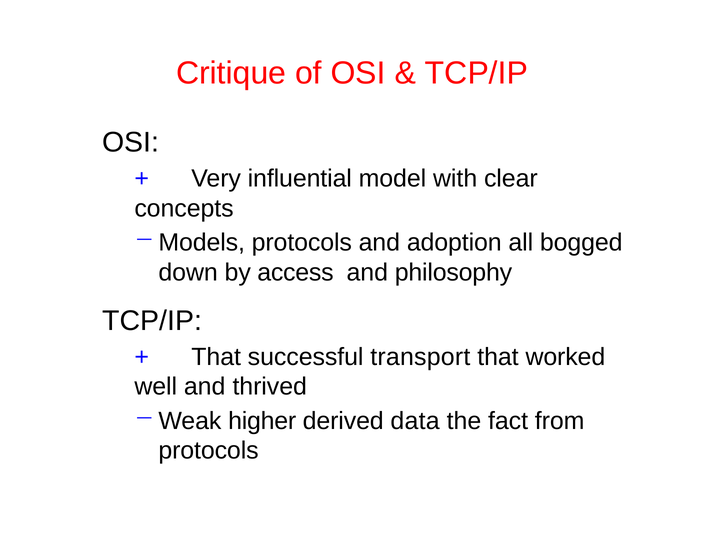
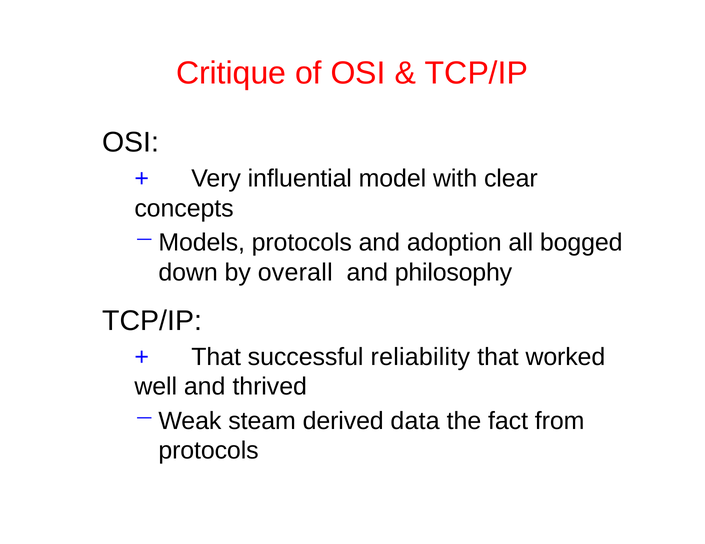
access: access -> overall
transport: transport -> reliability
higher: higher -> steam
